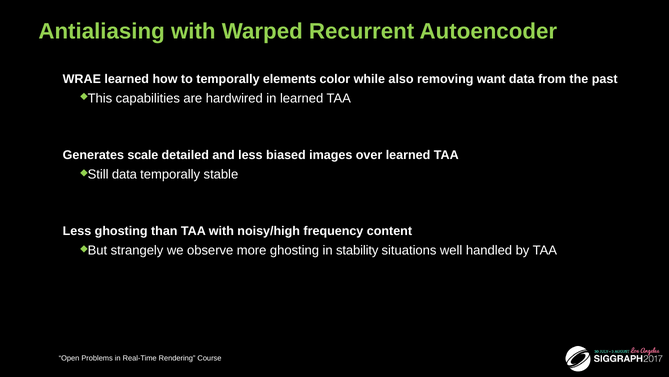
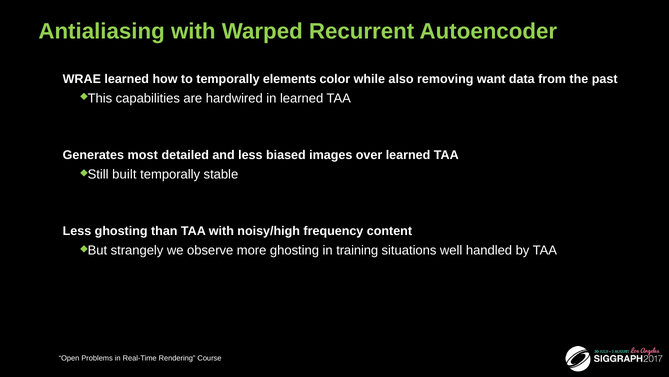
scale: scale -> most
data at (124, 174): data -> built
stability: stability -> training
